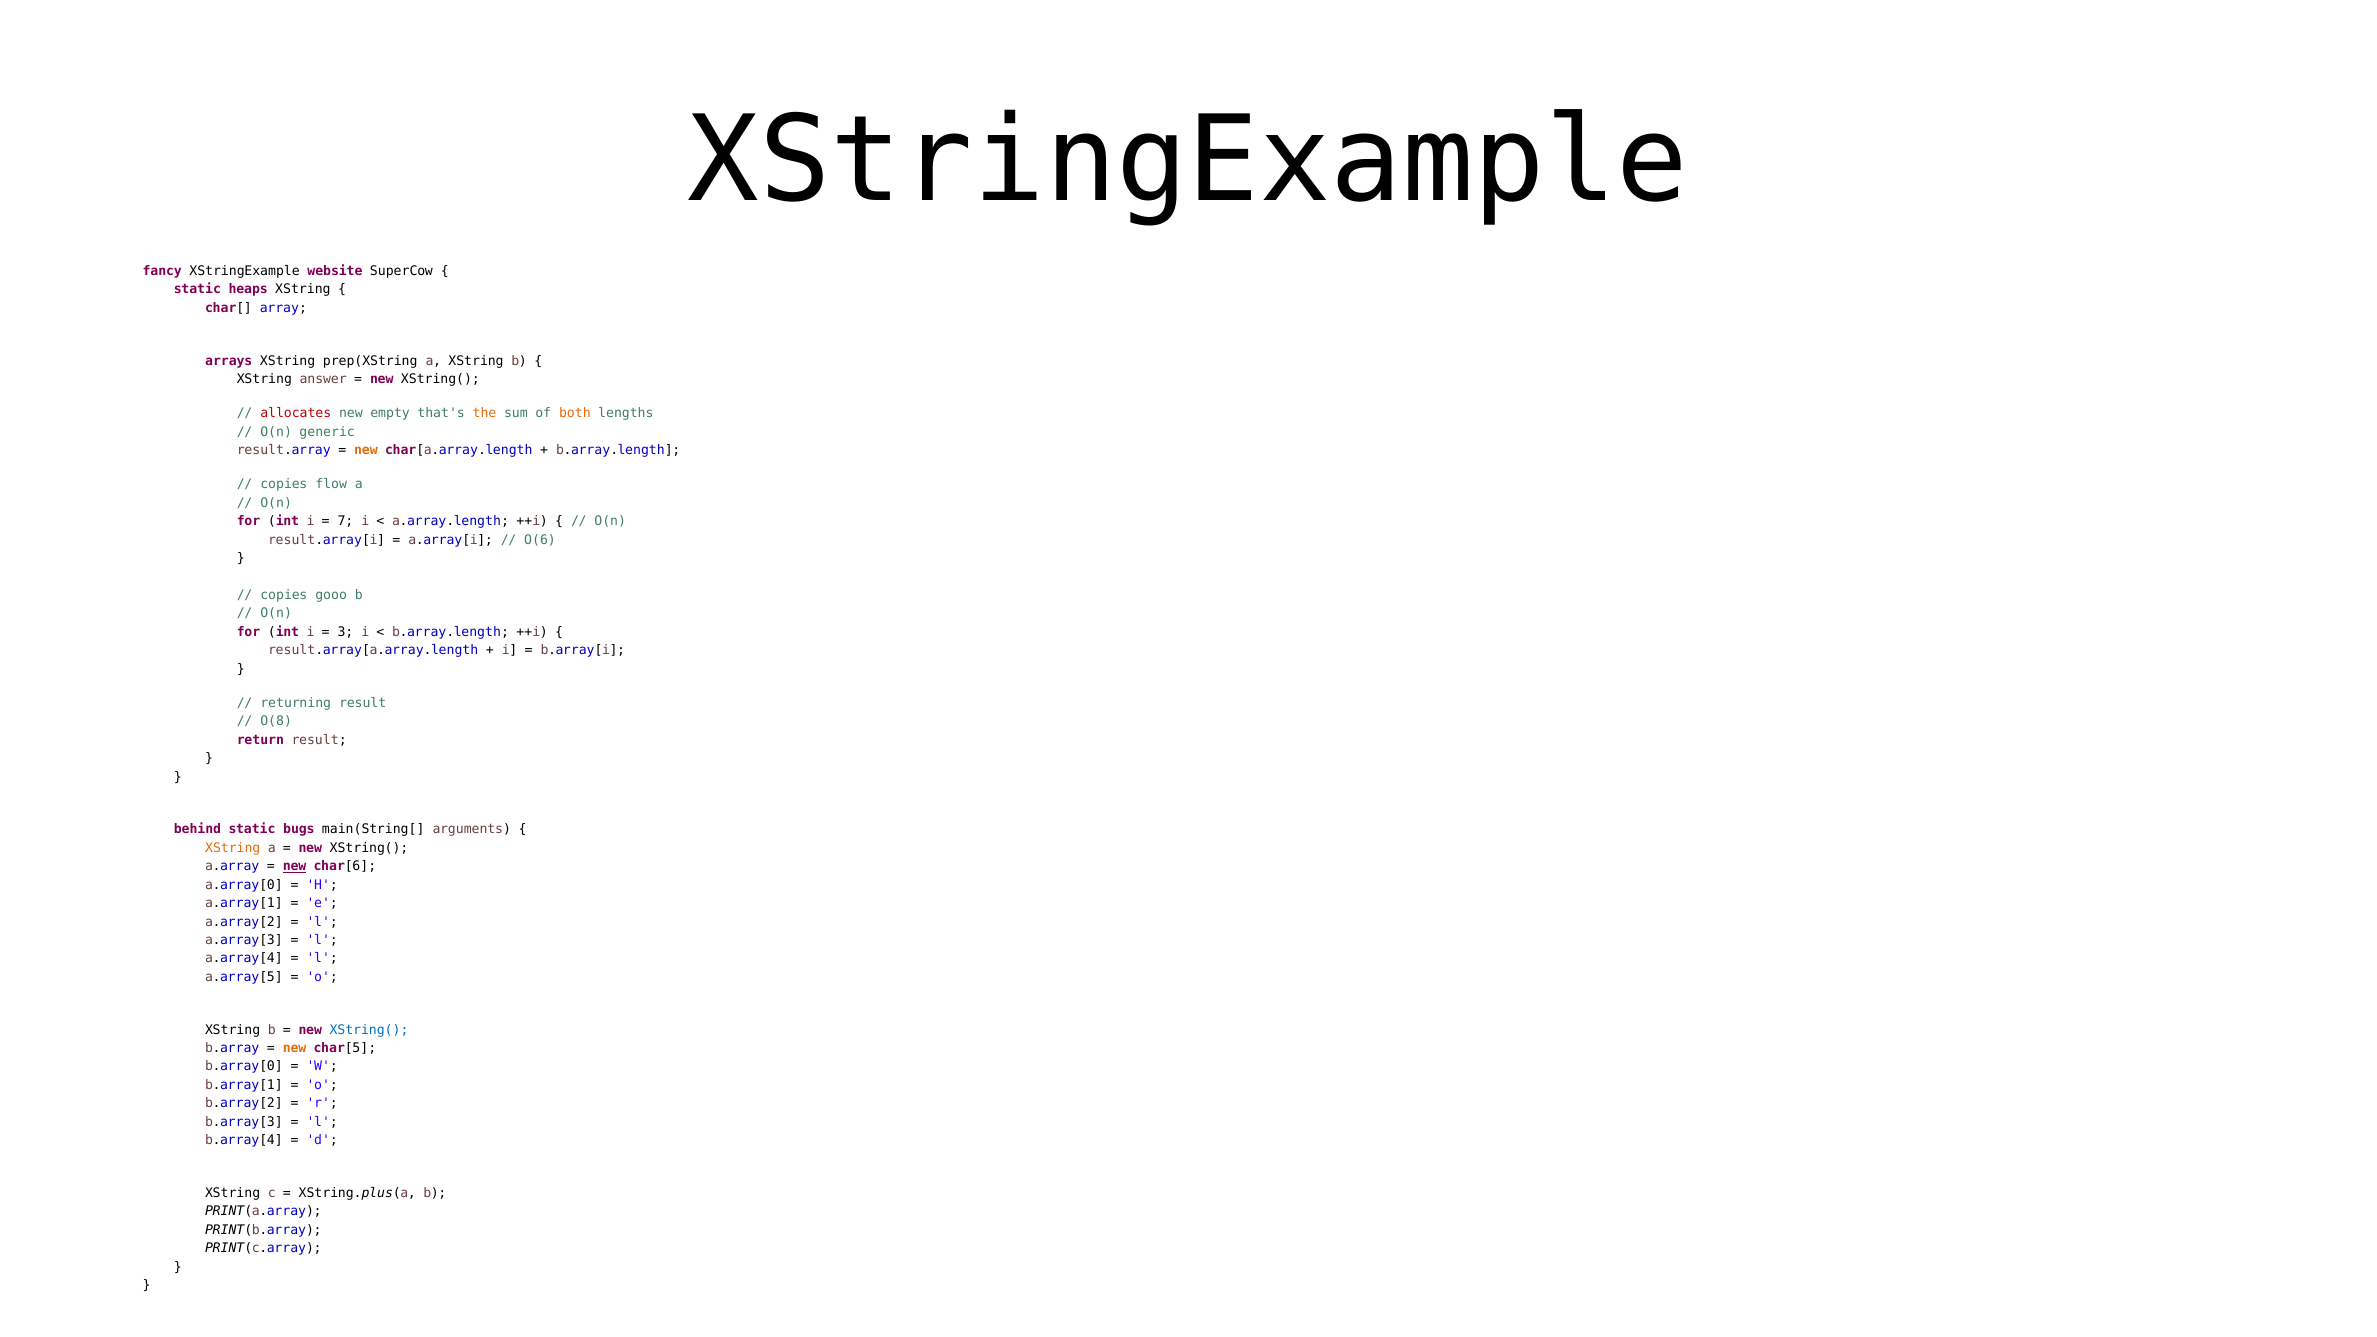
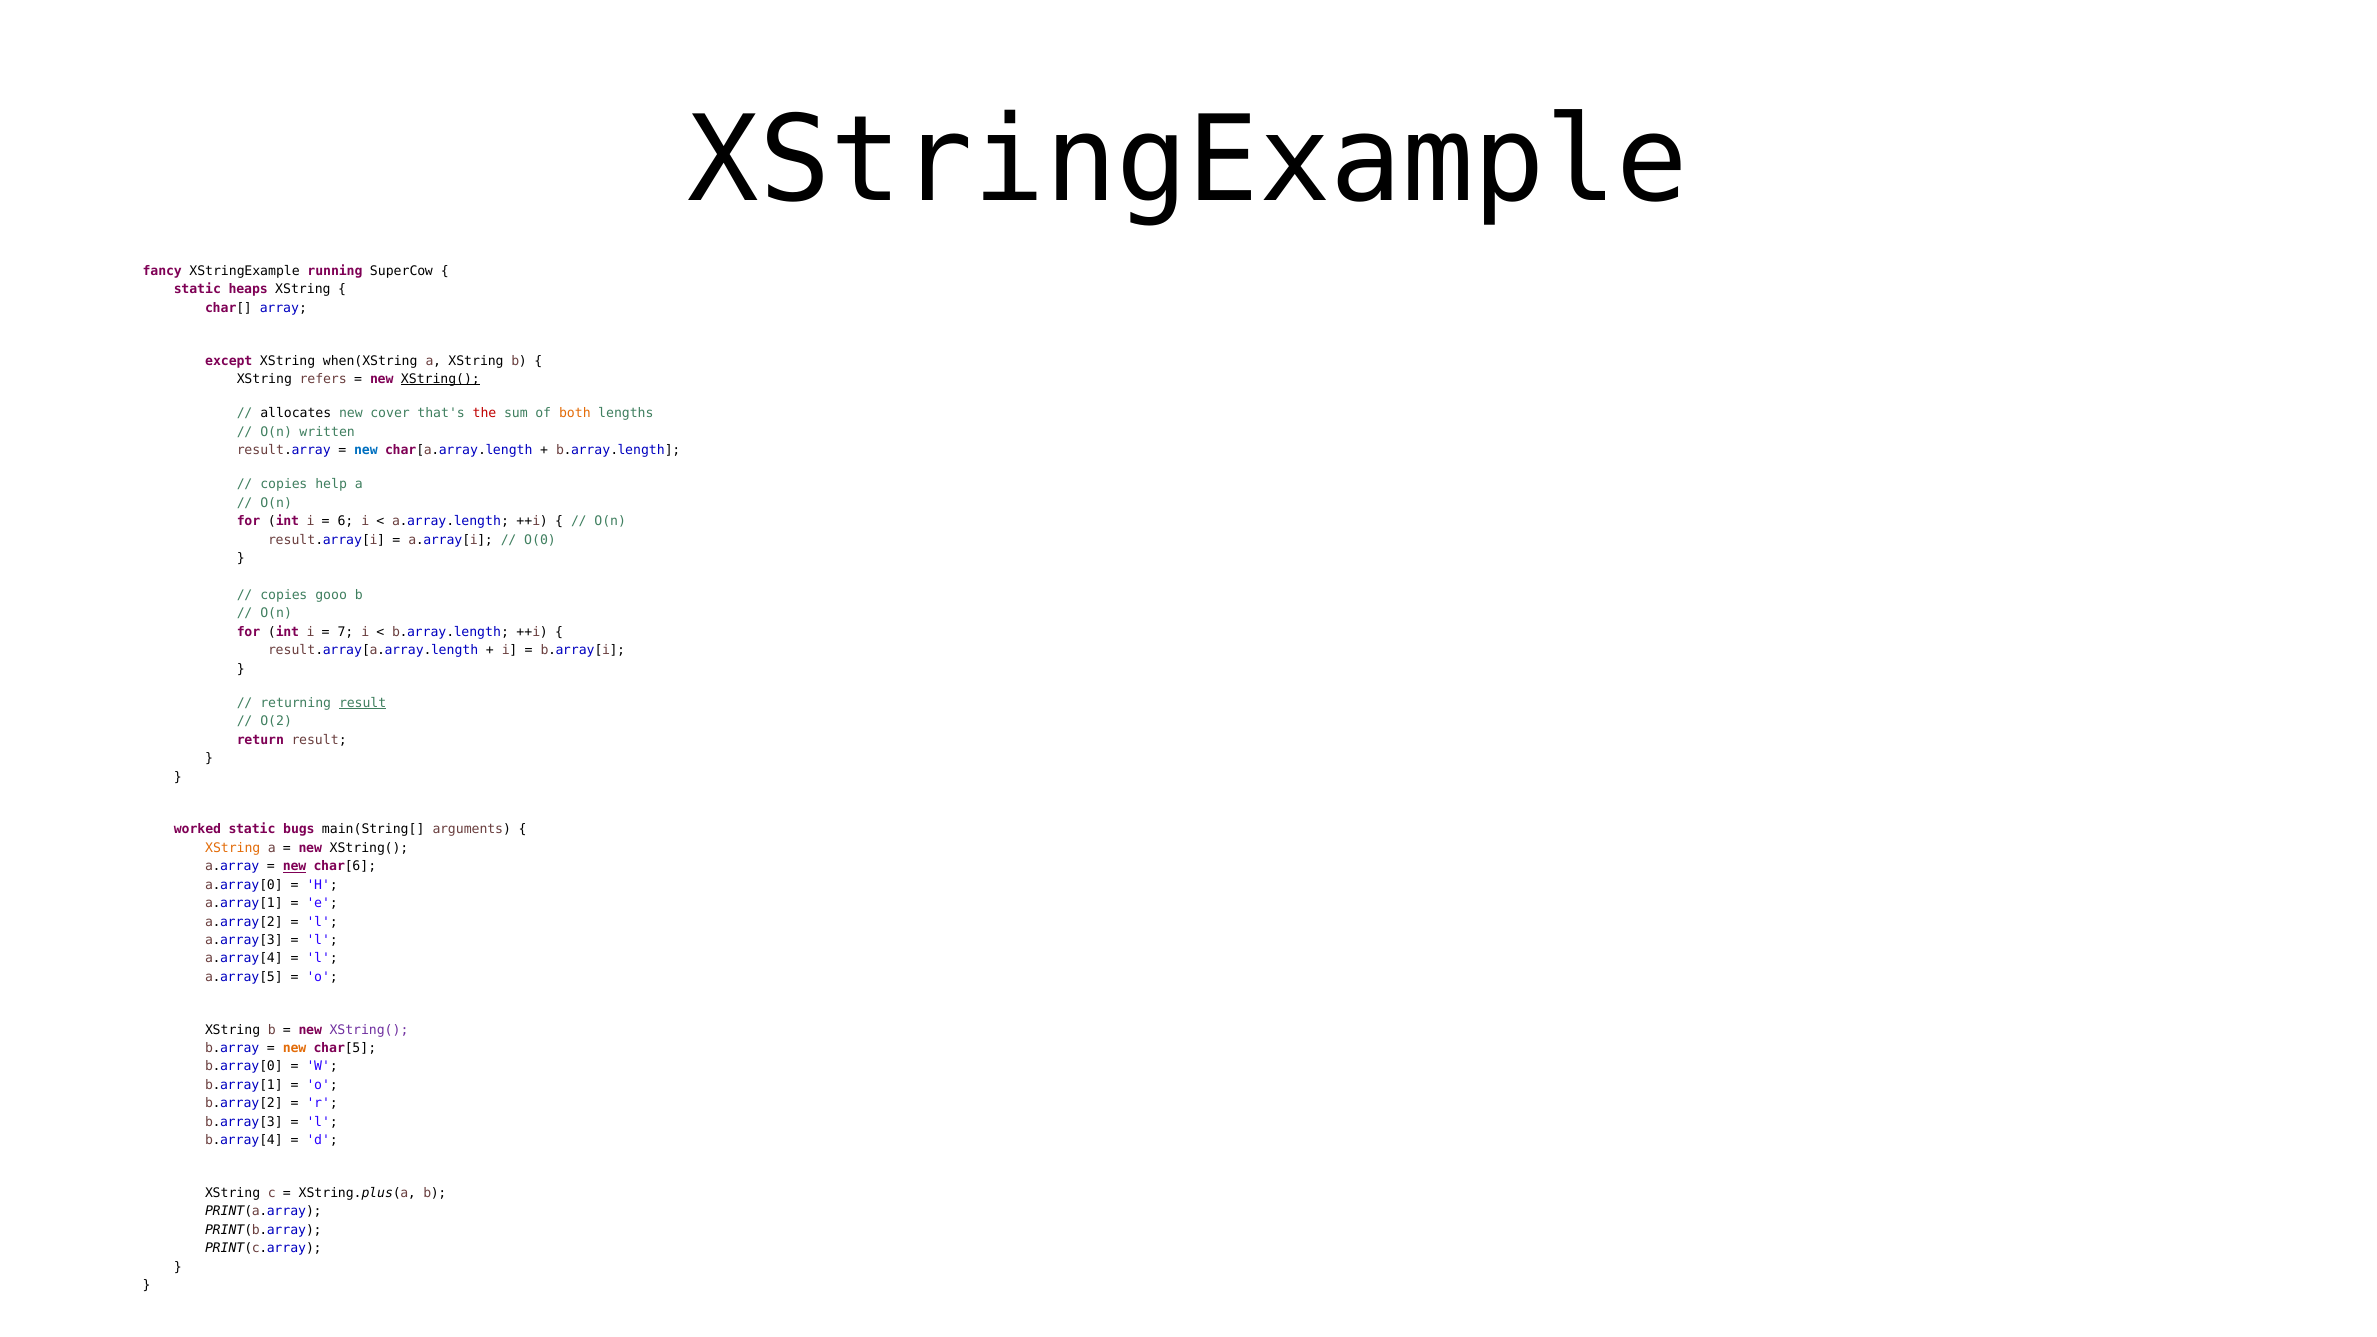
website: website -> running
arrays: arrays -> except
prep(XString: prep(XString -> when(XString
answer: answer -> refers
XString( at (440, 379) underline: none -> present
allocates colour: red -> black
empty: empty -> cover
the colour: orange -> red
generic: generic -> written
new at (366, 450) colour: orange -> blue
flow: flow -> help
7: 7 -> 6
O(6: O(6 -> O(0
3: 3 -> 7
result at (363, 703) underline: none -> present
O(8: O(8 -> O(2
behind: behind -> worked
XString( at (369, 1030) colour: blue -> purple
